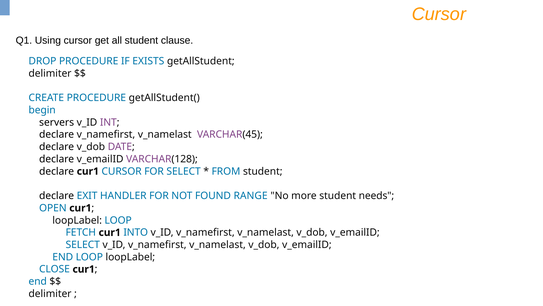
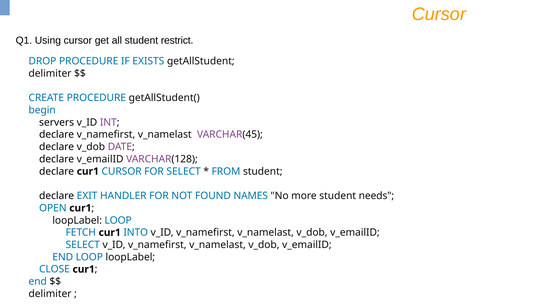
clause: clause -> restrict
RANGE: RANGE -> NAMES
